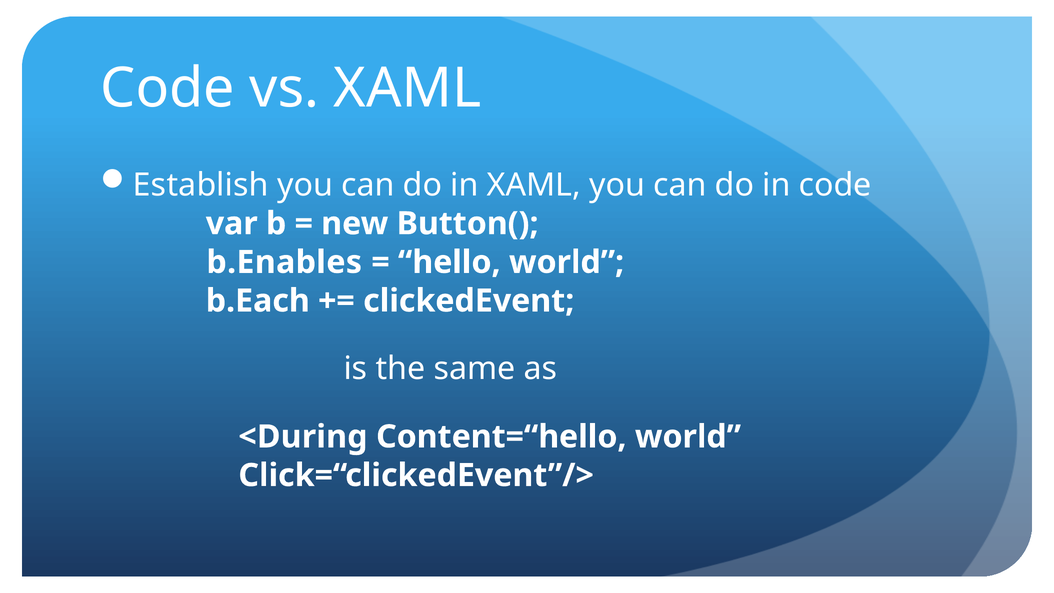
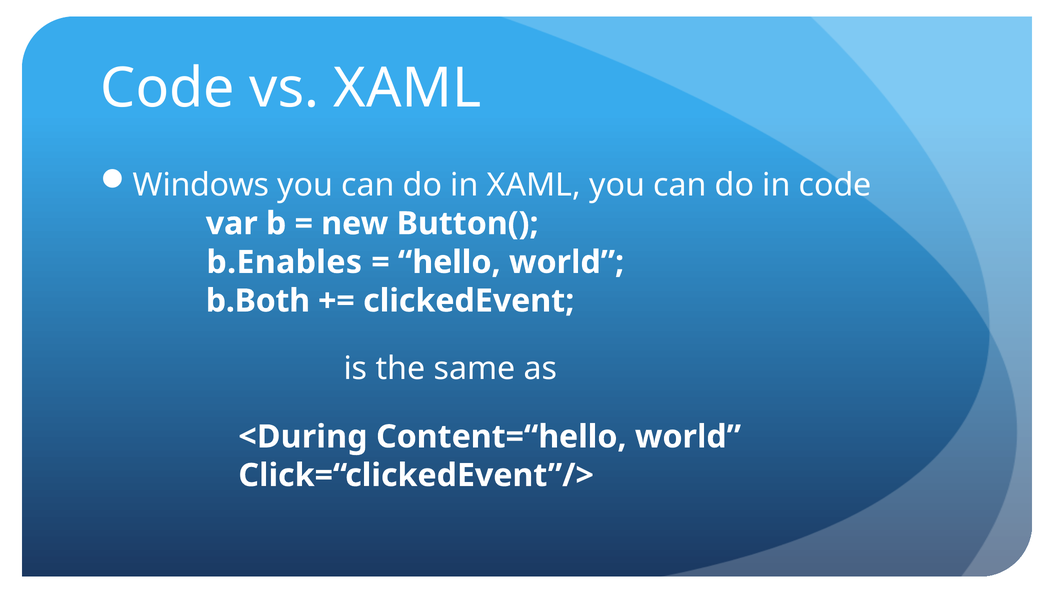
Establish: Establish -> Windows
b.Each: b.Each -> b.Both
